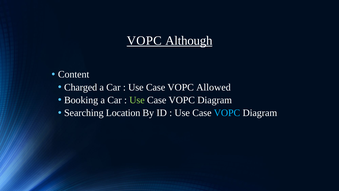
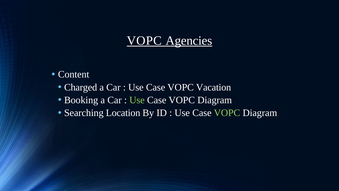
Although: Although -> Agencies
Allowed: Allowed -> Vacation
VOPC at (227, 113) colour: light blue -> light green
